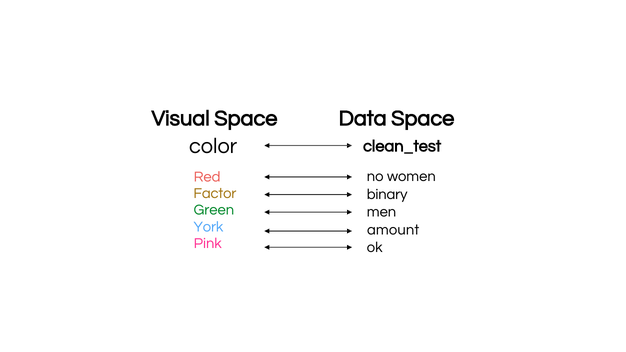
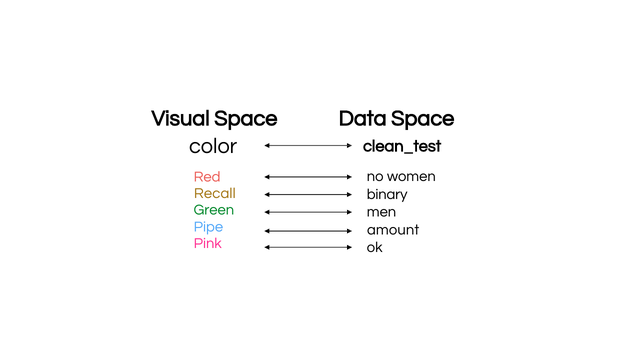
Factor: Factor -> Recall
York: York -> Pipe
